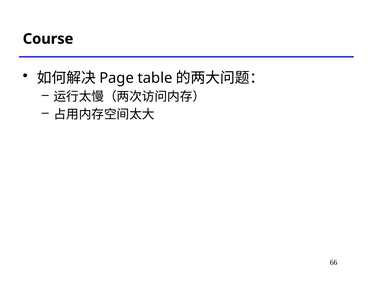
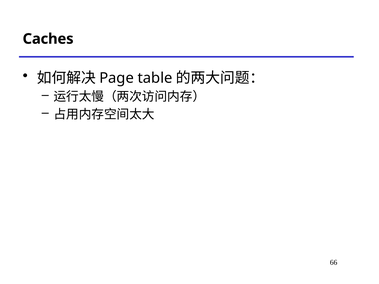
Course: Course -> Caches
